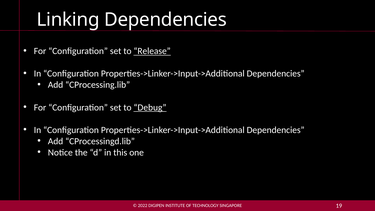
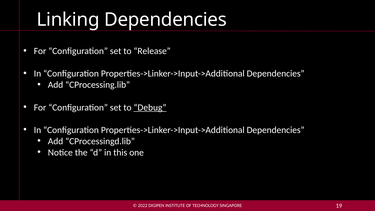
Release underline: present -> none
